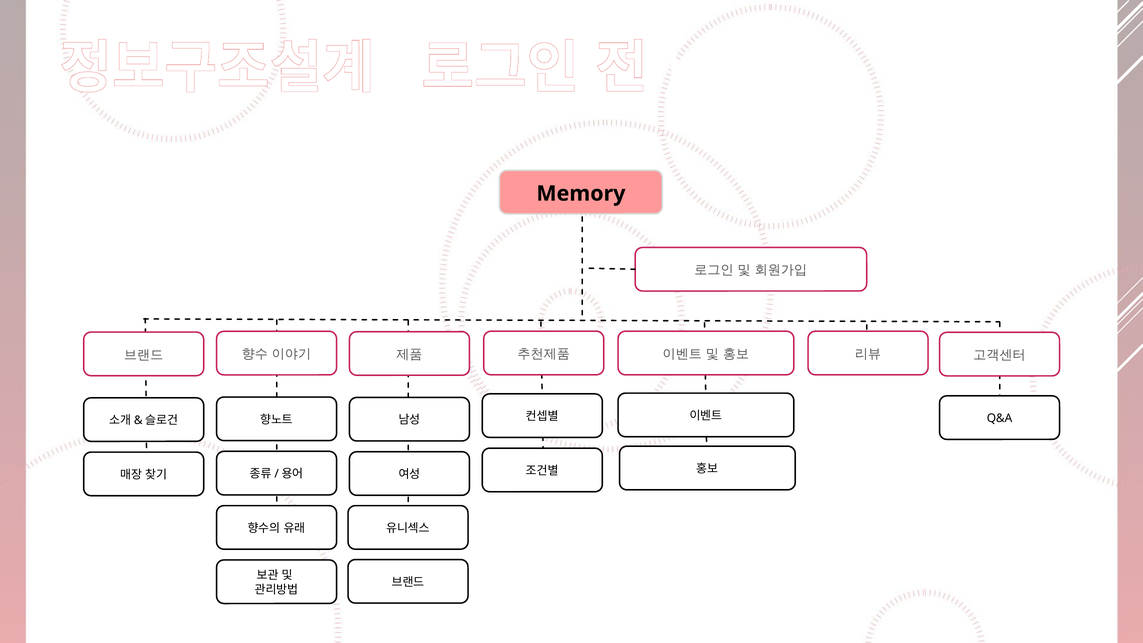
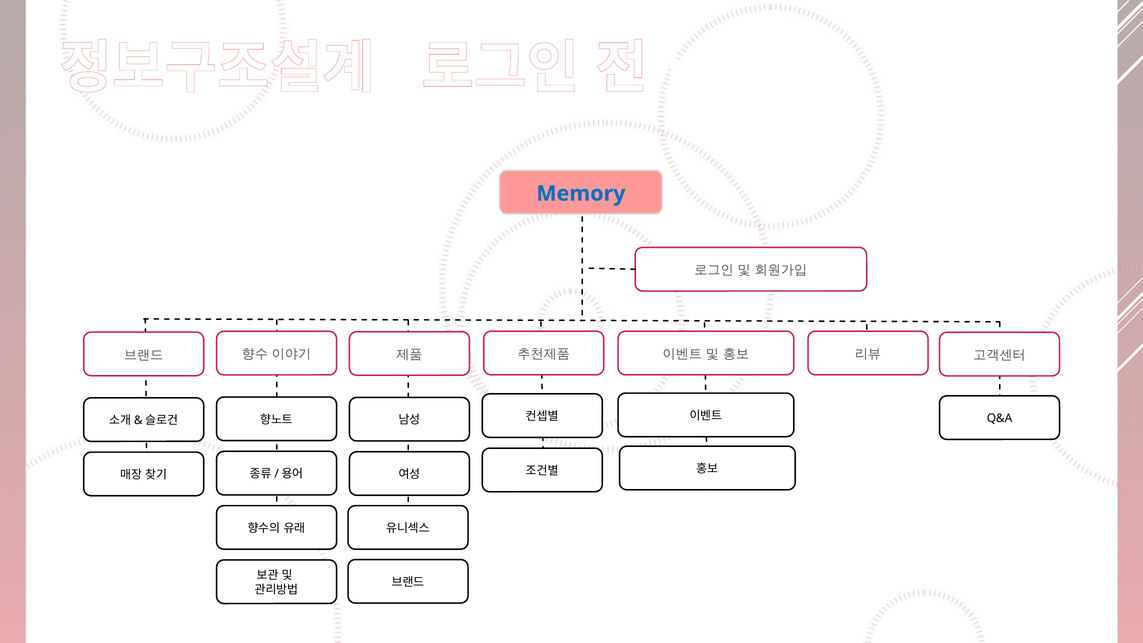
Memory colour: black -> blue
